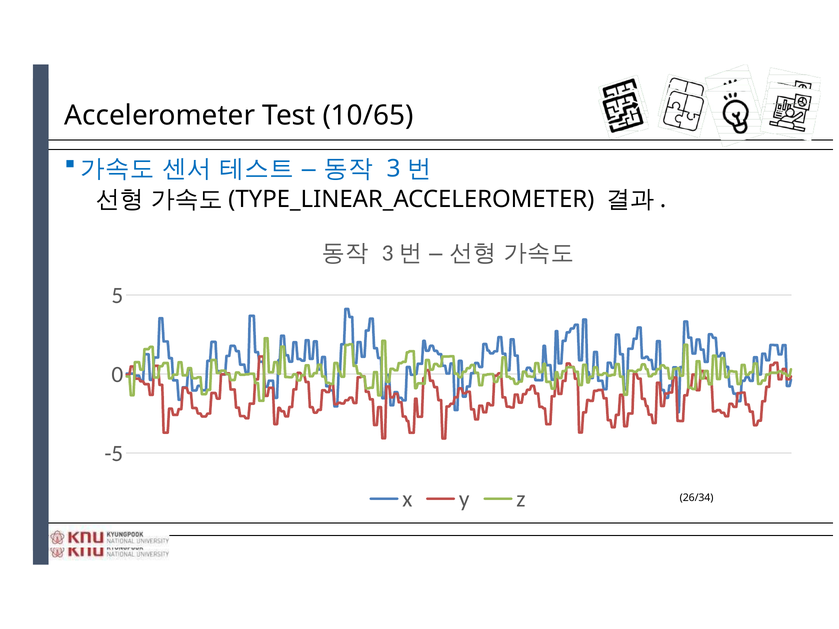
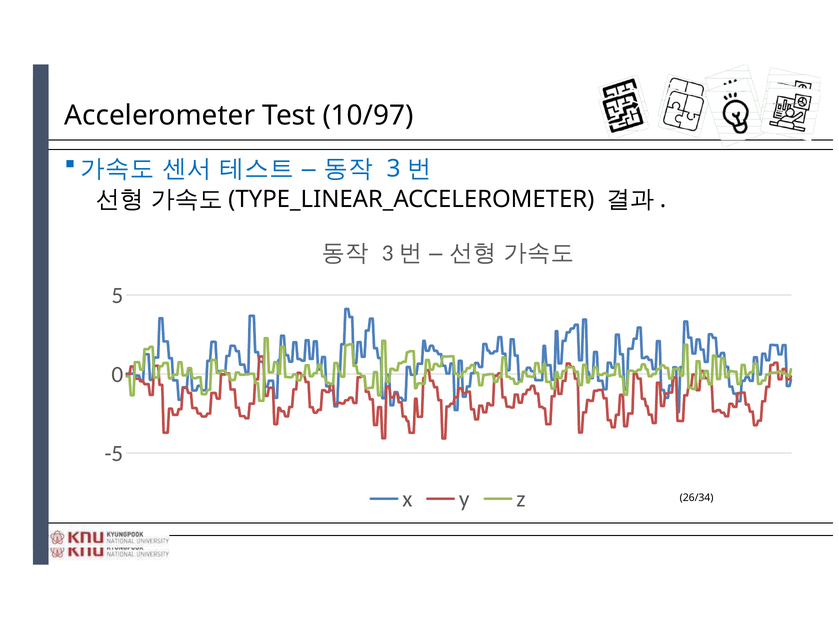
10/65: 10/65 -> 10/97
